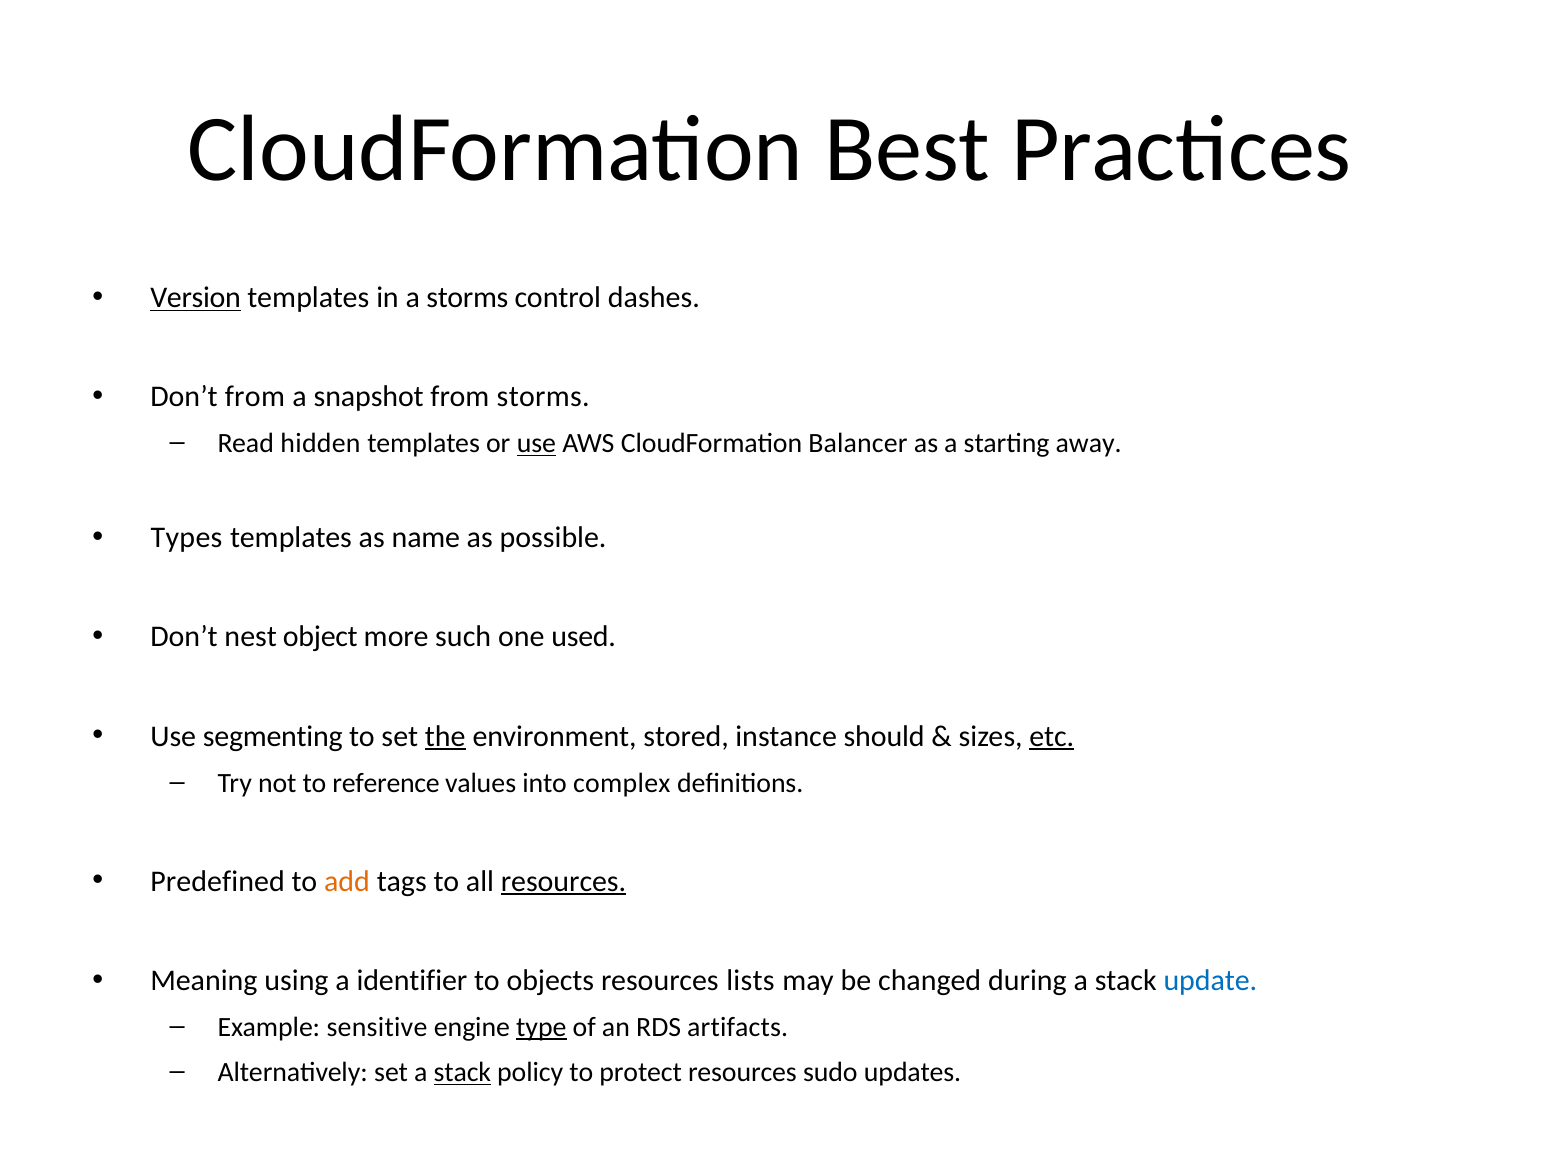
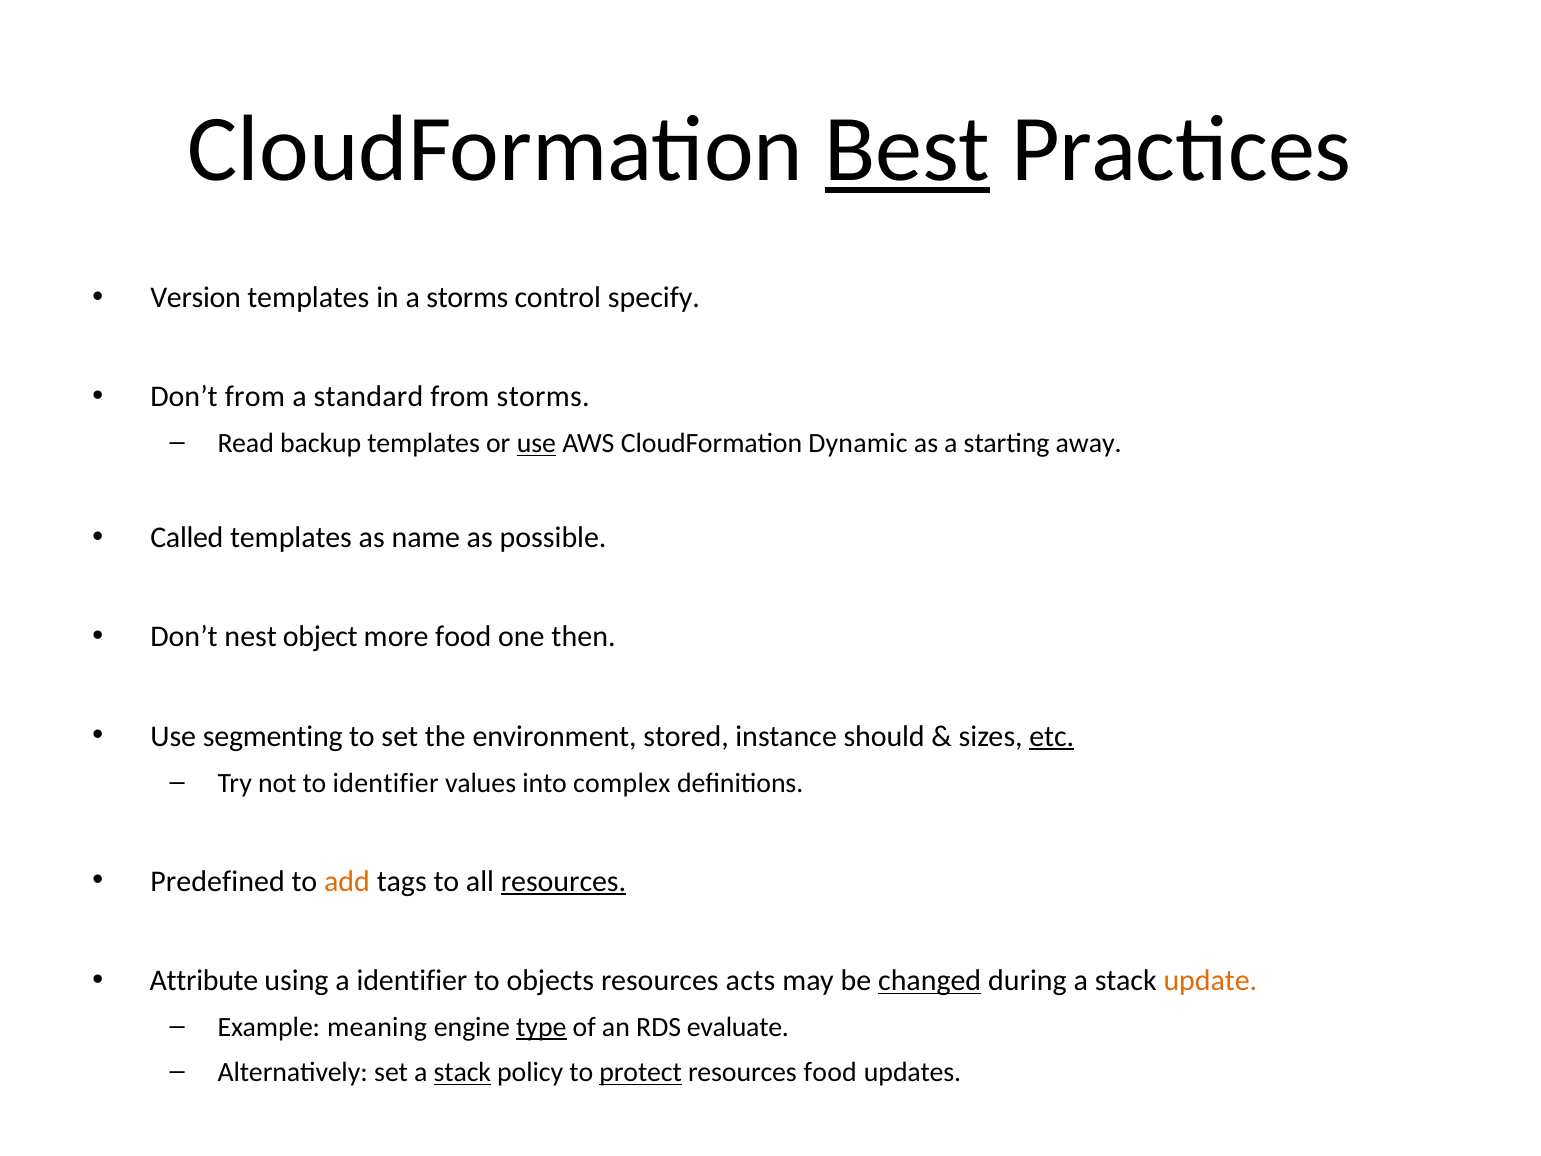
Best underline: none -> present
Version underline: present -> none
dashes: dashes -> specify
snapshot: snapshot -> standard
hidden: hidden -> backup
Balancer: Balancer -> Dynamic
Types: Types -> Called
more such: such -> food
used: used -> then
the underline: present -> none
to reference: reference -> identifier
Meaning: Meaning -> Attribute
lists: lists -> acts
changed underline: none -> present
update colour: blue -> orange
sensitive: sensitive -> meaning
artifacts: artifacts -> evaluate
protect underline: none -> present
resources sudo: sudo -> food
